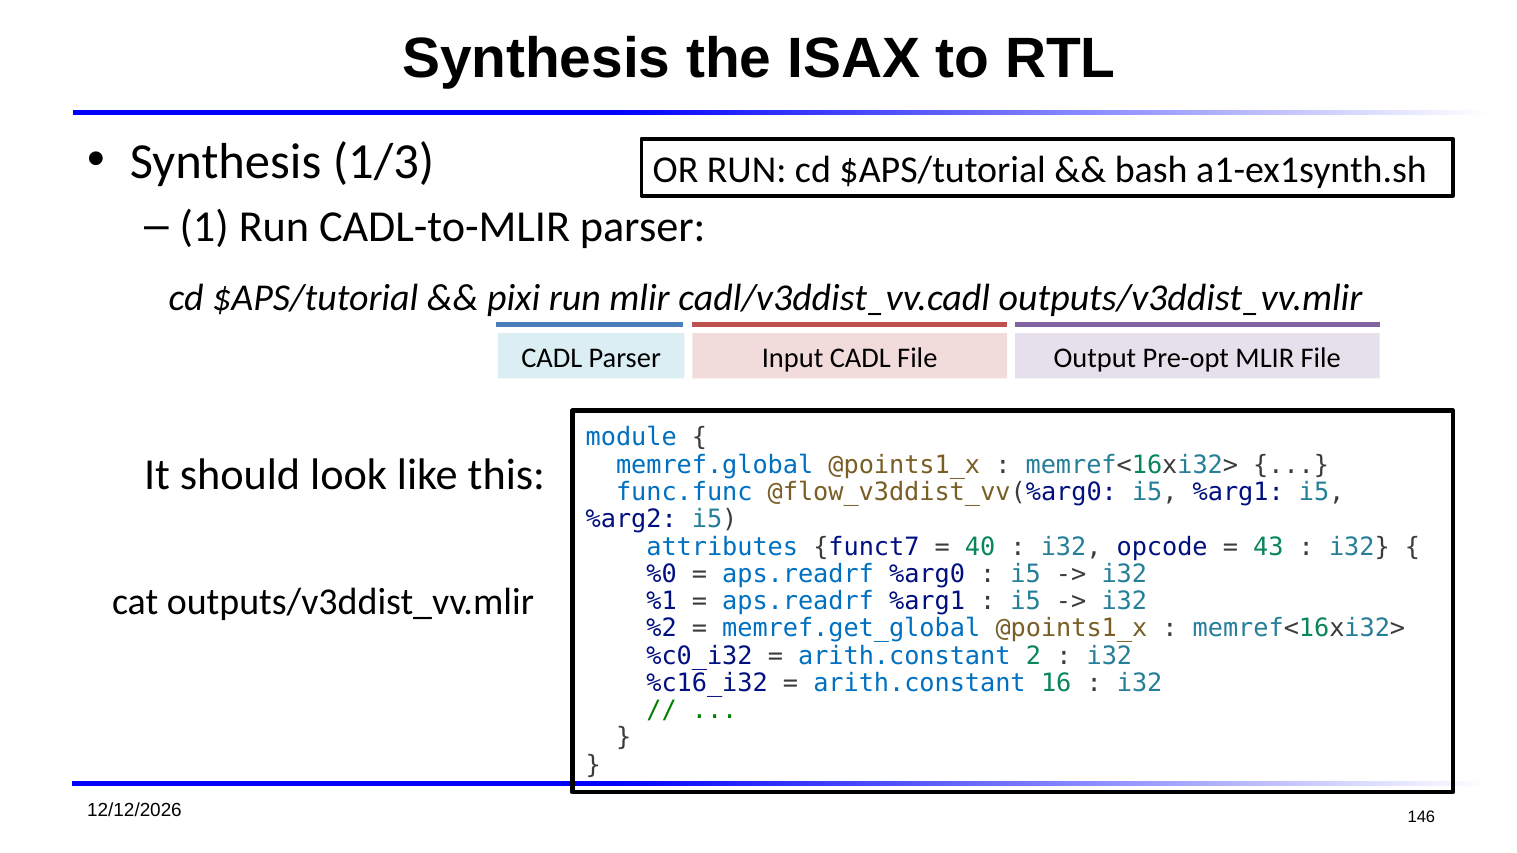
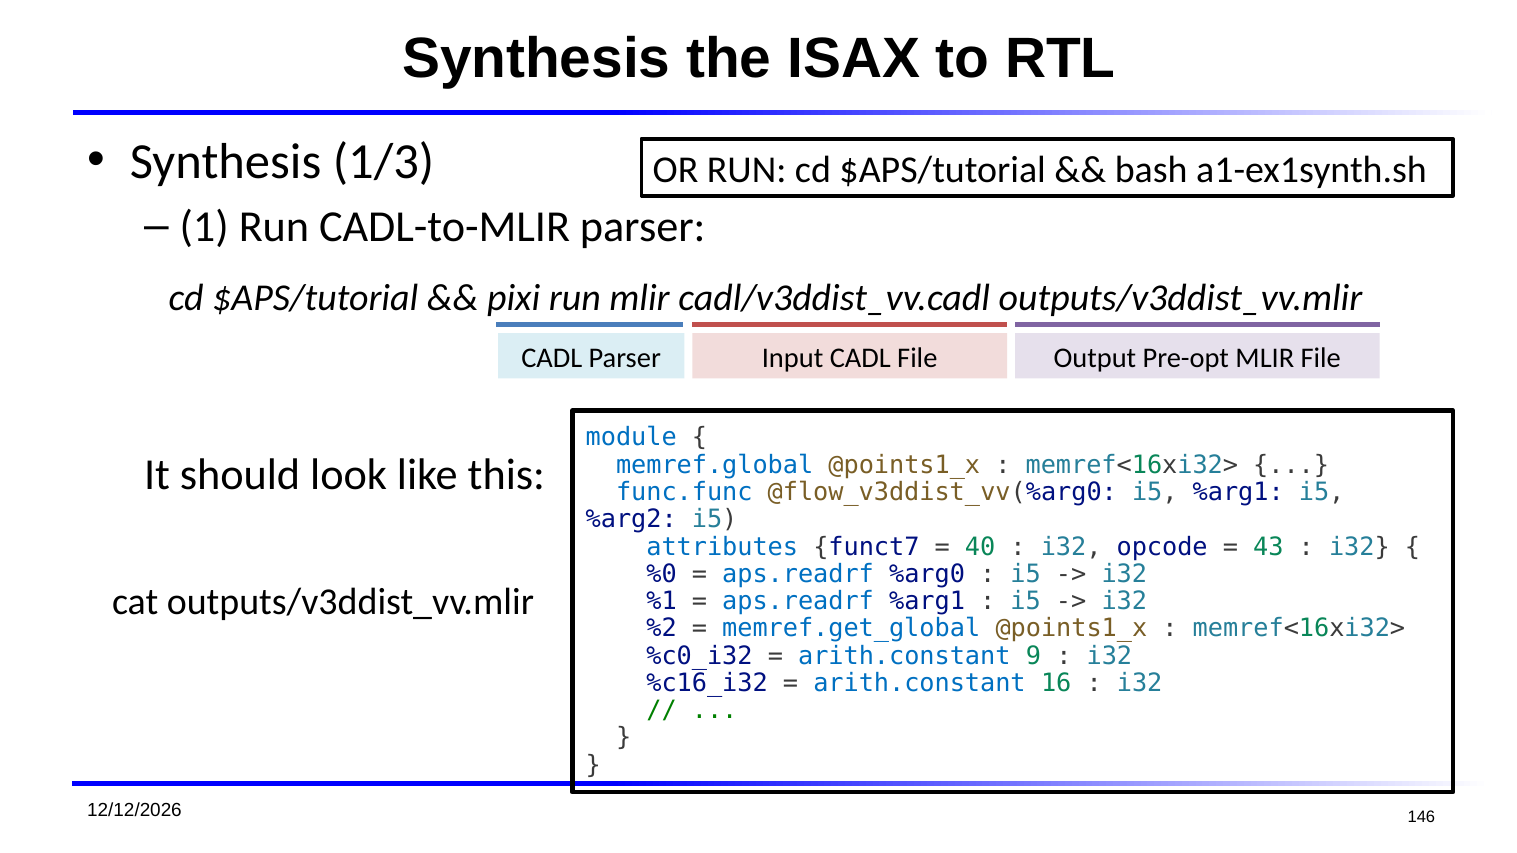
2: 2 -> 9
